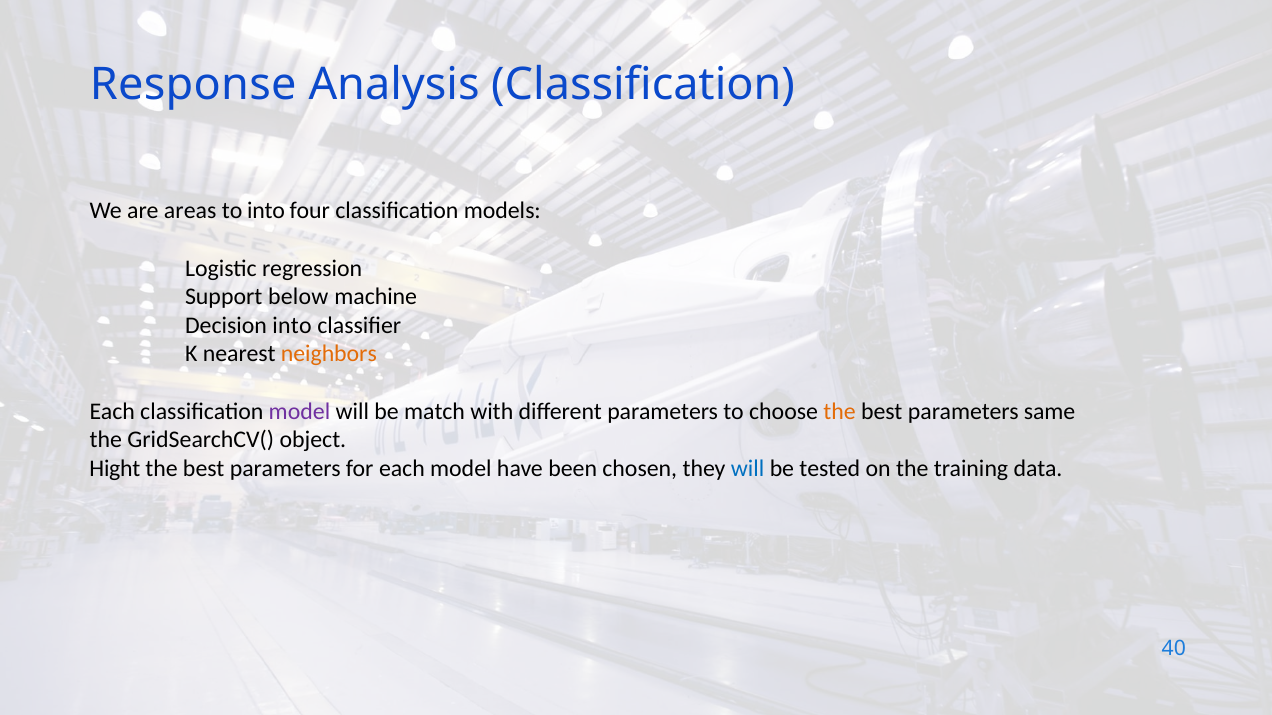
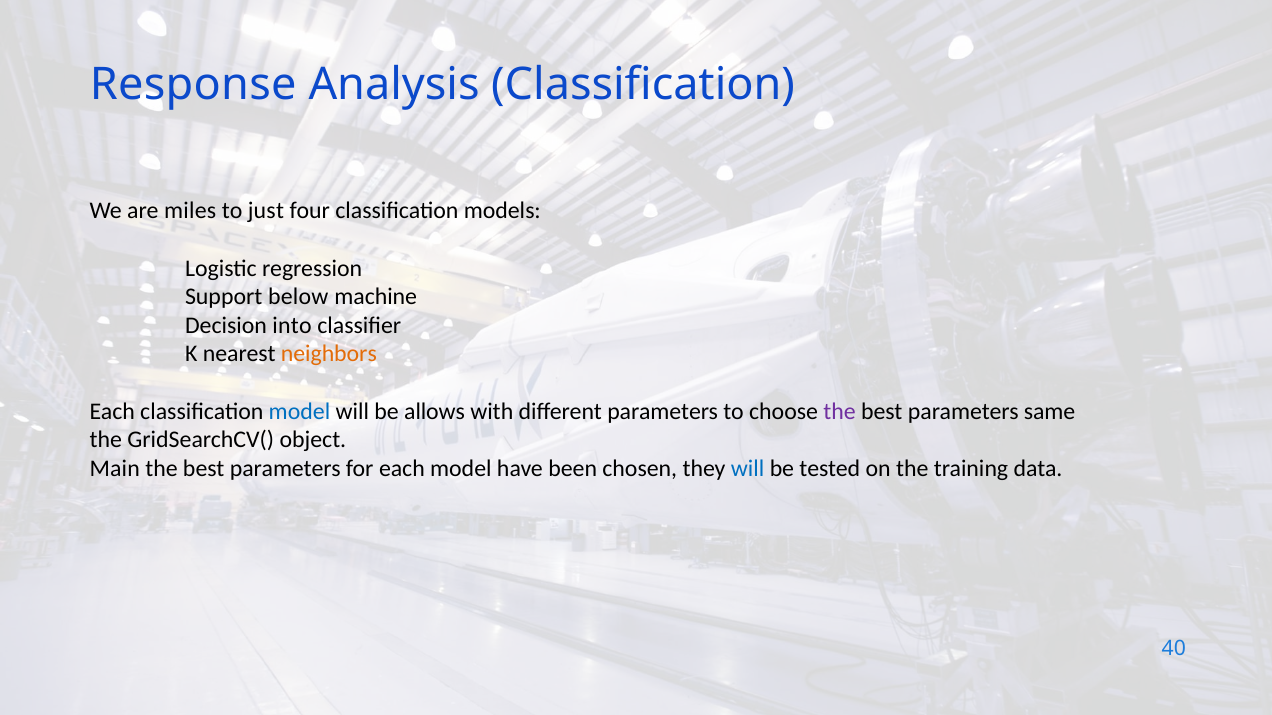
areas: areas -> miles
to into: into -> just
model at (299, 411) colour: purple -> blue
match: match -> allows
the at (840, 411) colour: orange -> purple
Hight: Hight -> Main
